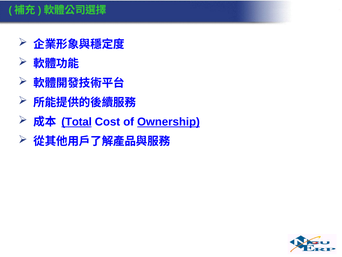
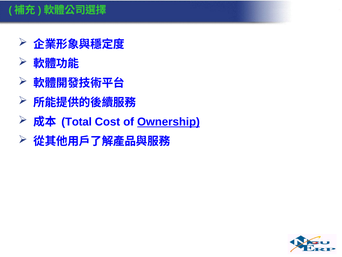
Total underline: present -> none
